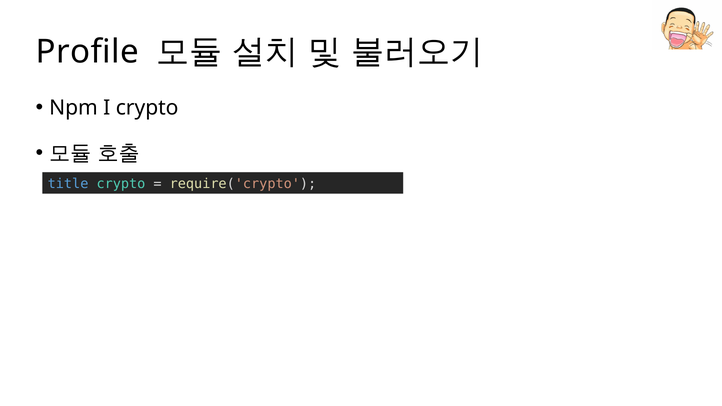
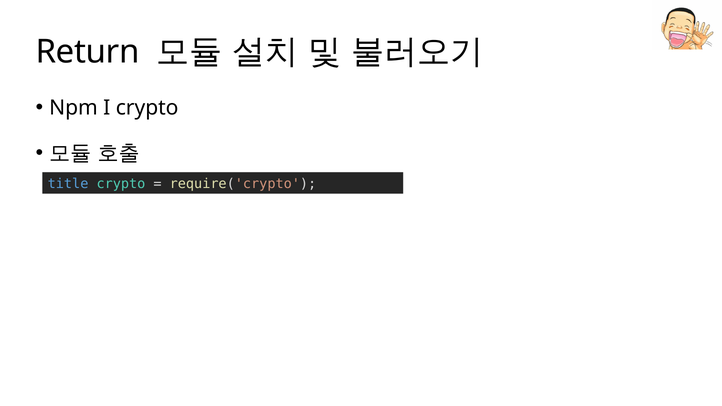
Profile: Profile -> Return
